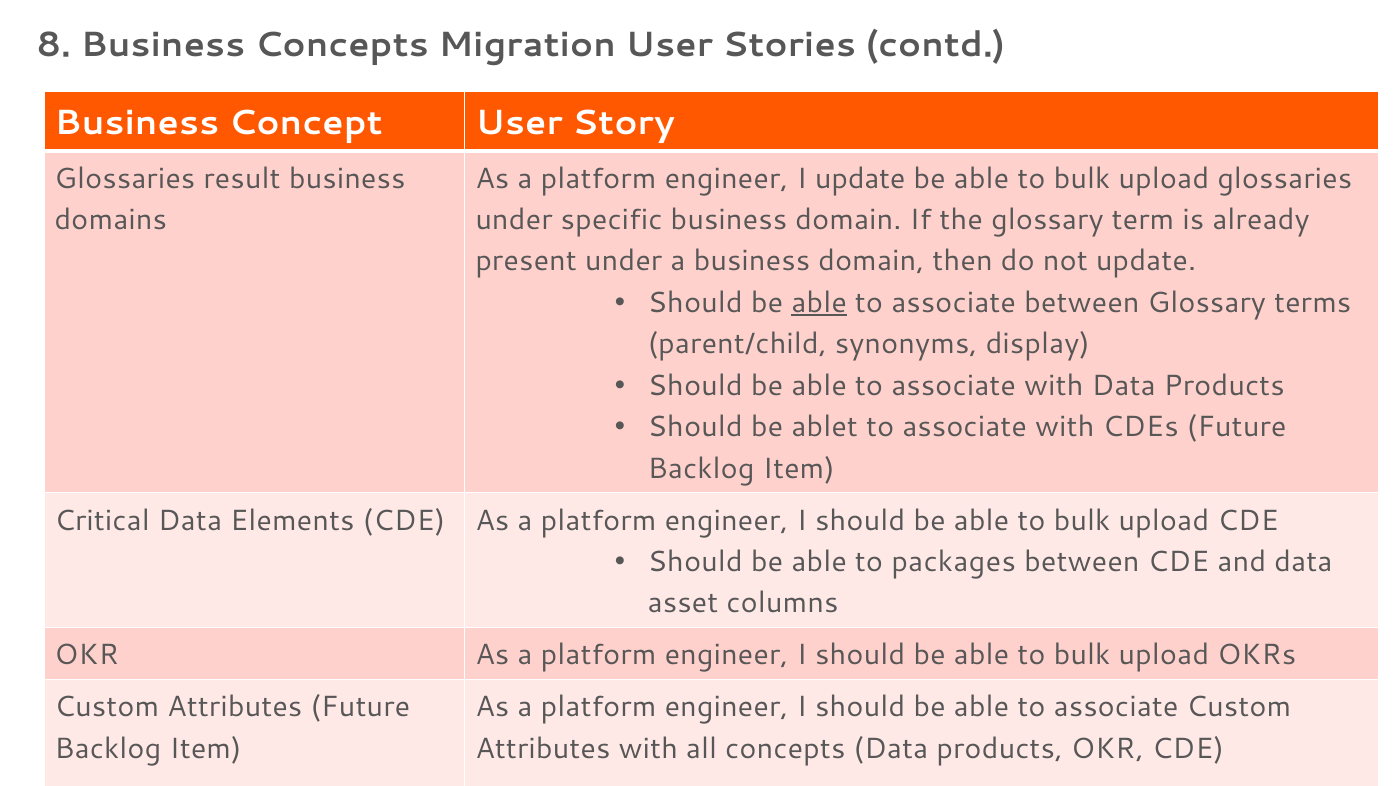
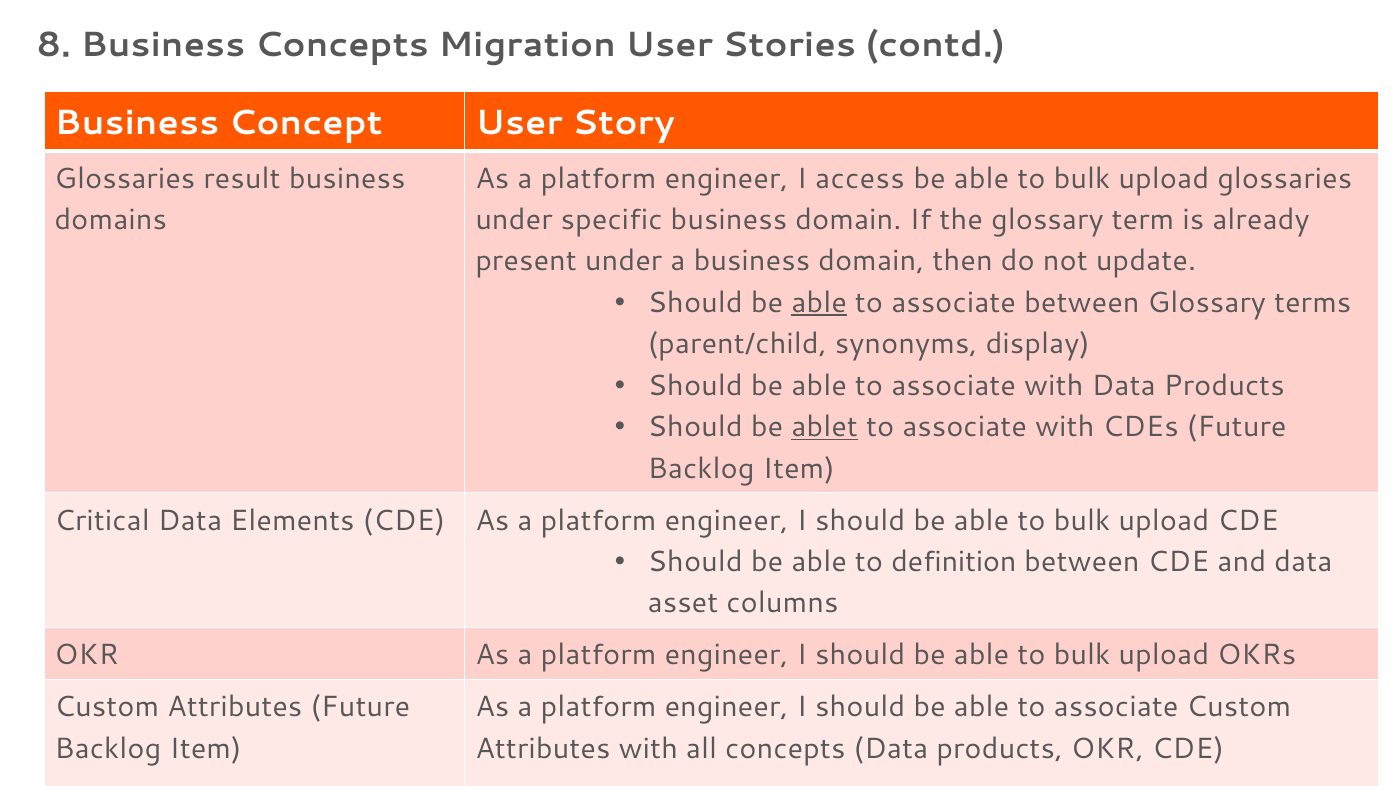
I update: update -> access
ablet underline: none -> present
packages: packages -> definition
